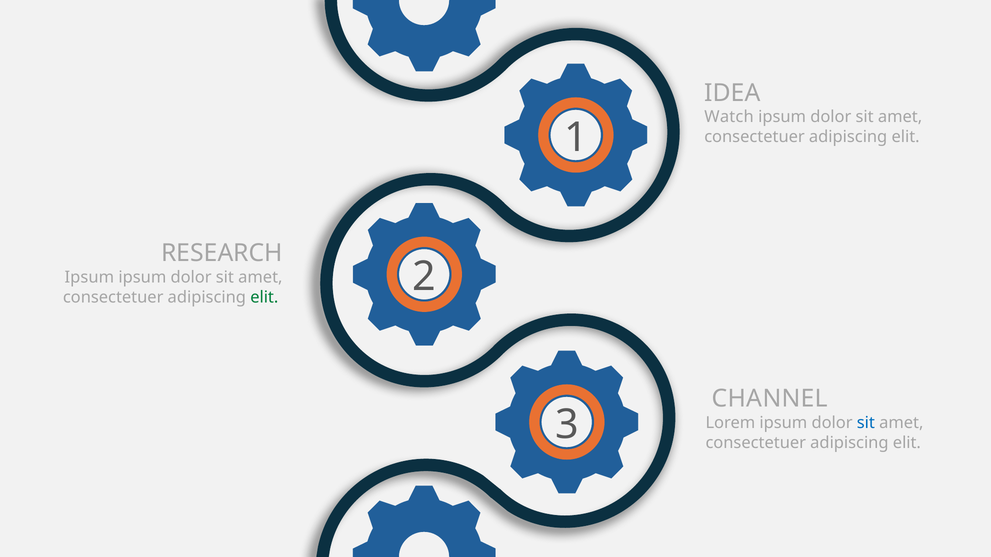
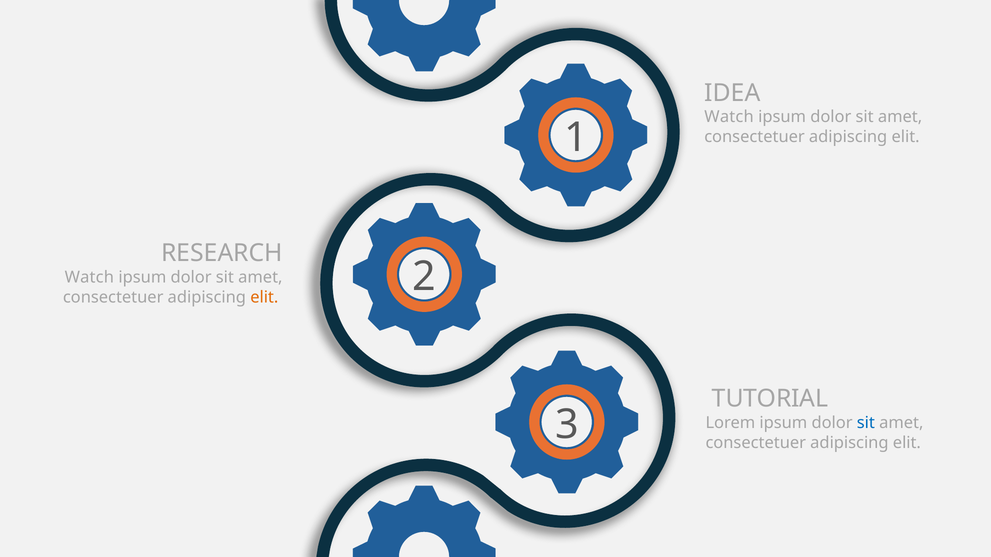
Ipsum at (89, 278): Ipsum -> Watch
elit at (264, 297) colour: green -> orange
CHANNEL: CHANNEL -> TUTORIAL
